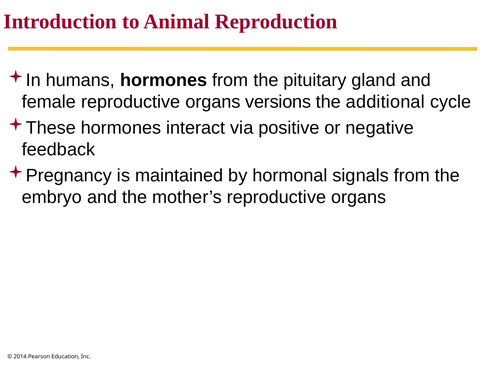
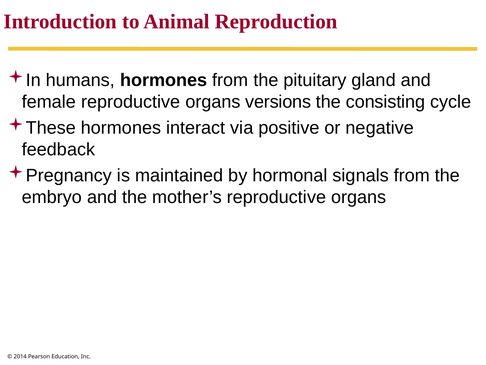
additional: additional -> consisting
